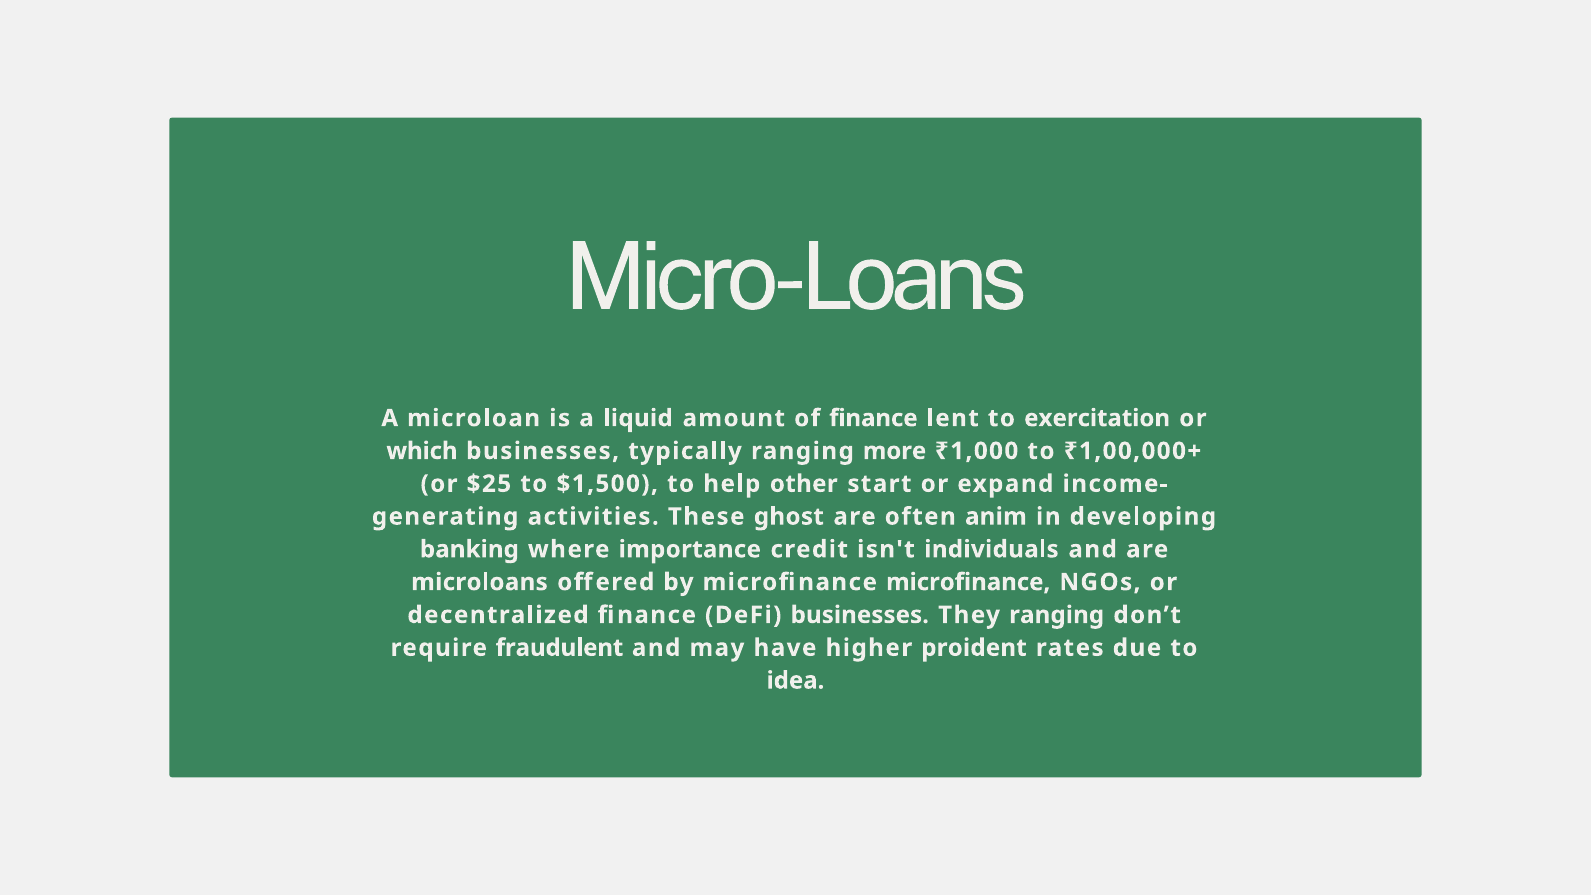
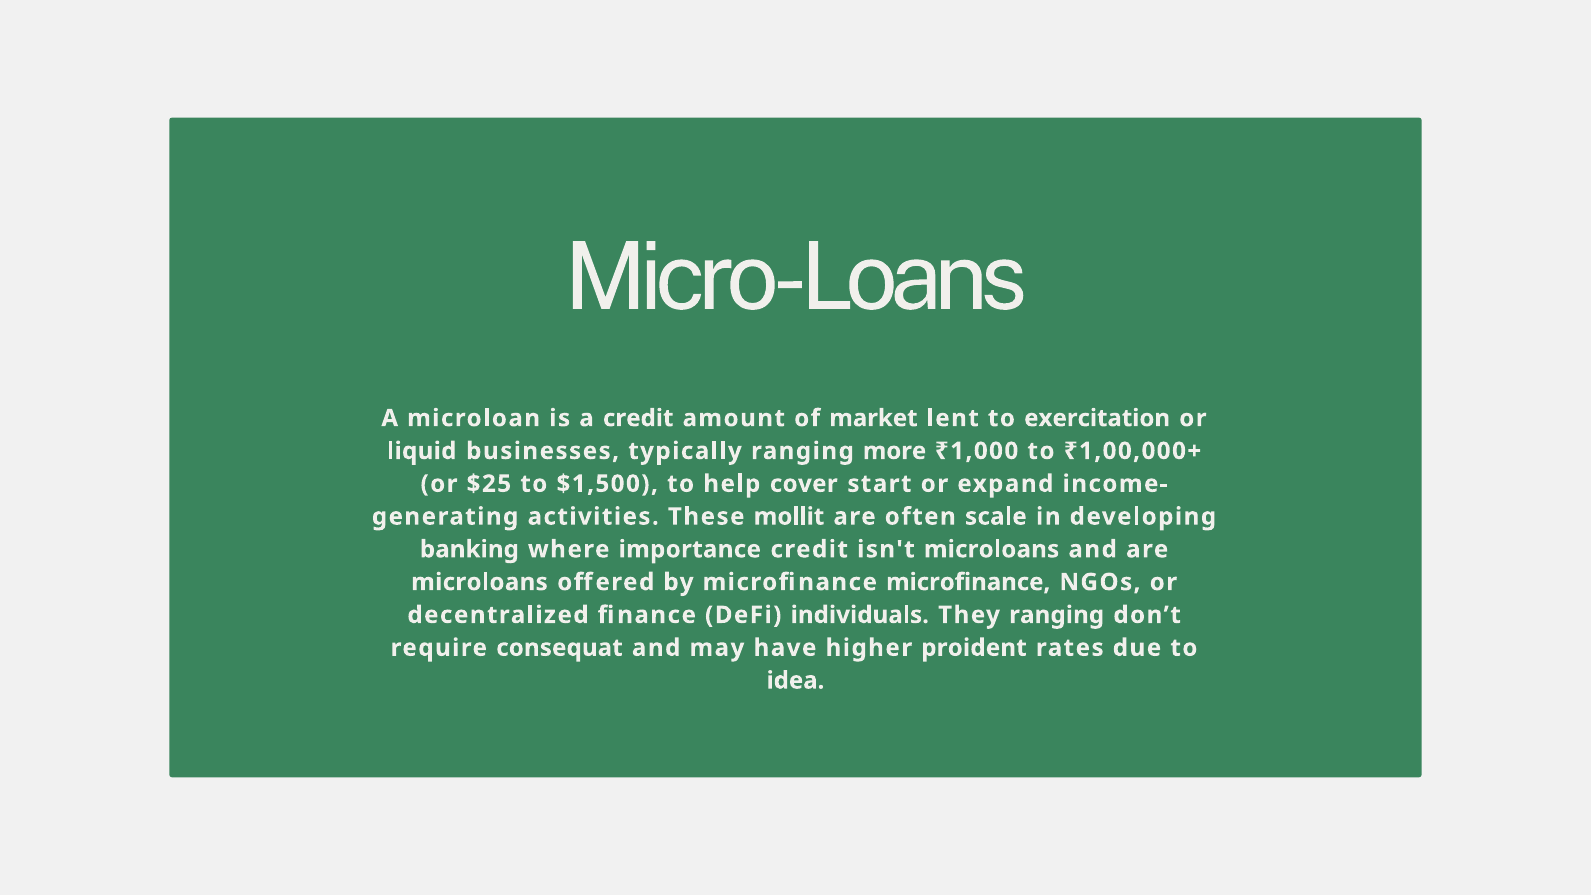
a liquid: liquid -> credit
of finance: finance -> market
which: which -> liquid
other: other -> cover
ghost: ghost -> mollit
anim: anim -> scale
isn't individuals: individuals -> microloans
DeFi businesses: businesses -> individuals
fraudulent: fraudulent -> consequat
